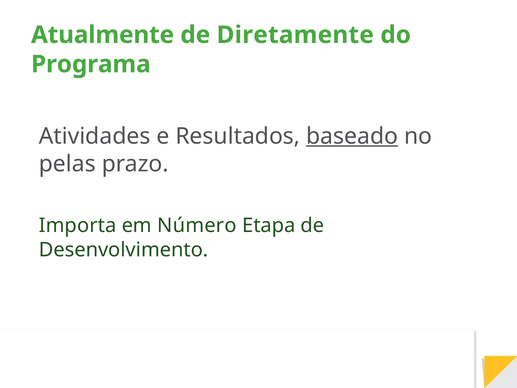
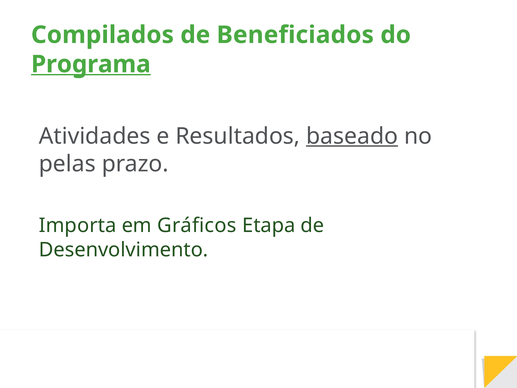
Atualmente: Atualmente -> Compilados
Diretamente: Diretamente -> Beneficiados
Programa underline: none -> present
Número: Número -> Gráficos
